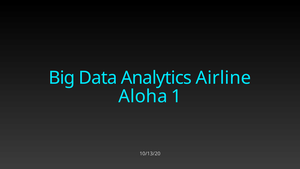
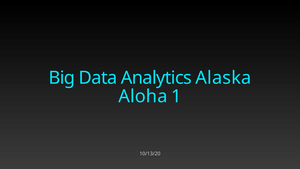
Airline: Airline -> Alaska
